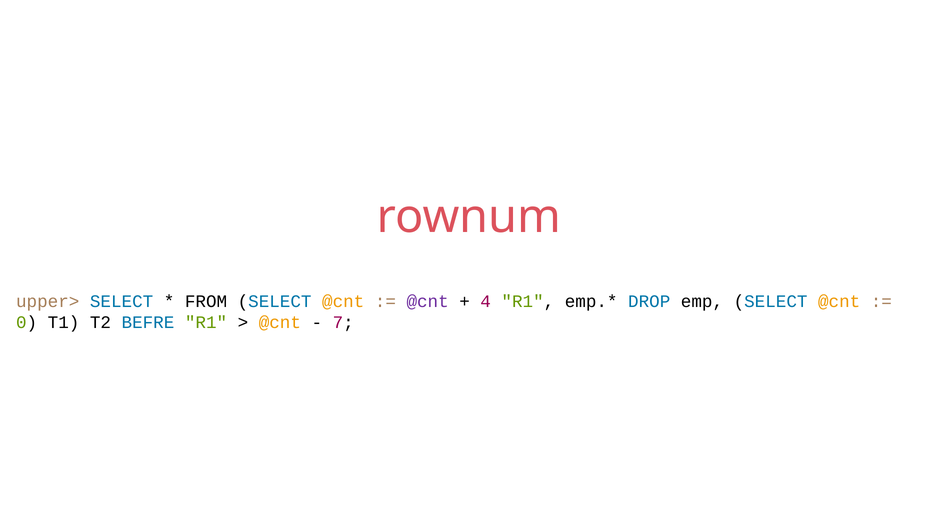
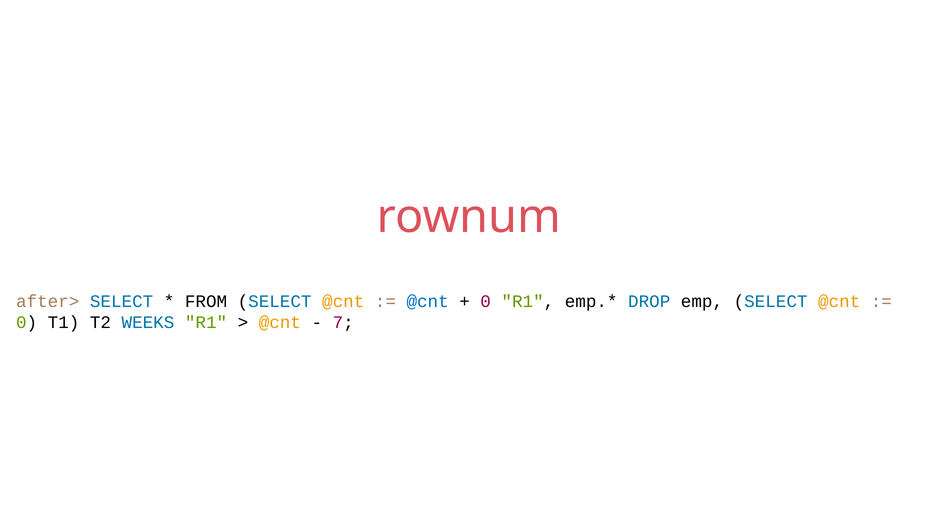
upper>: upper> -> after>
@cnt at (428, 301) colour: purple -> blue
4 at (486, 301): 4 -> 0
BEFRE: BEFRE -> WEEKS
